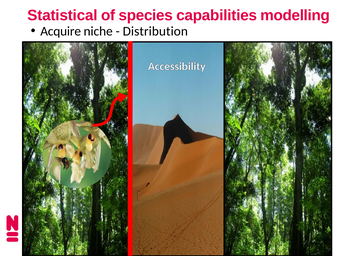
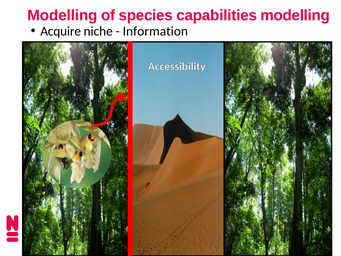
Statistical at (62, 15): Statistical -> Modelling
Distribution: Distribution -> Information
